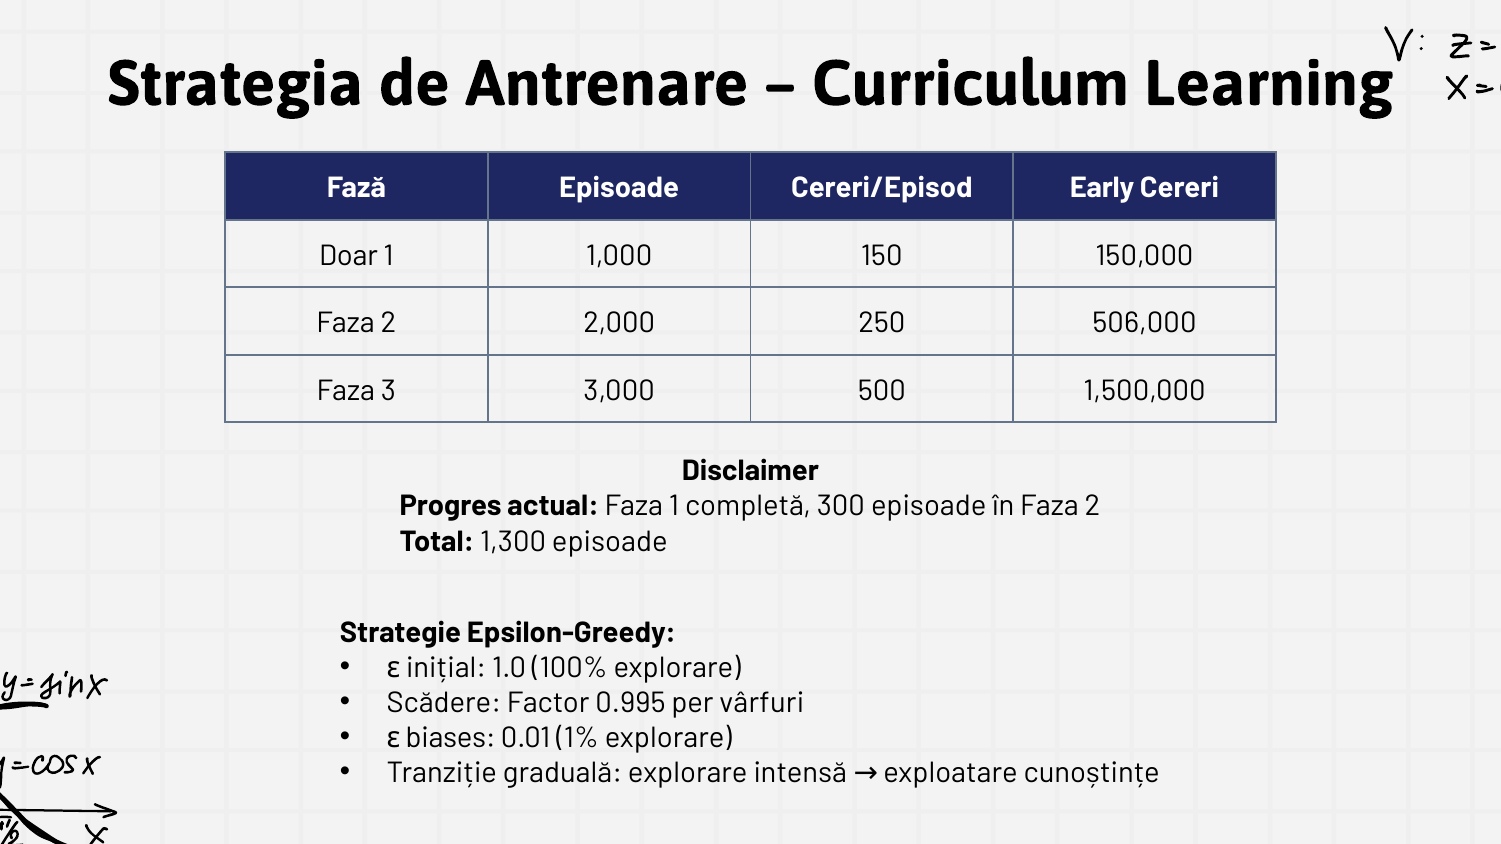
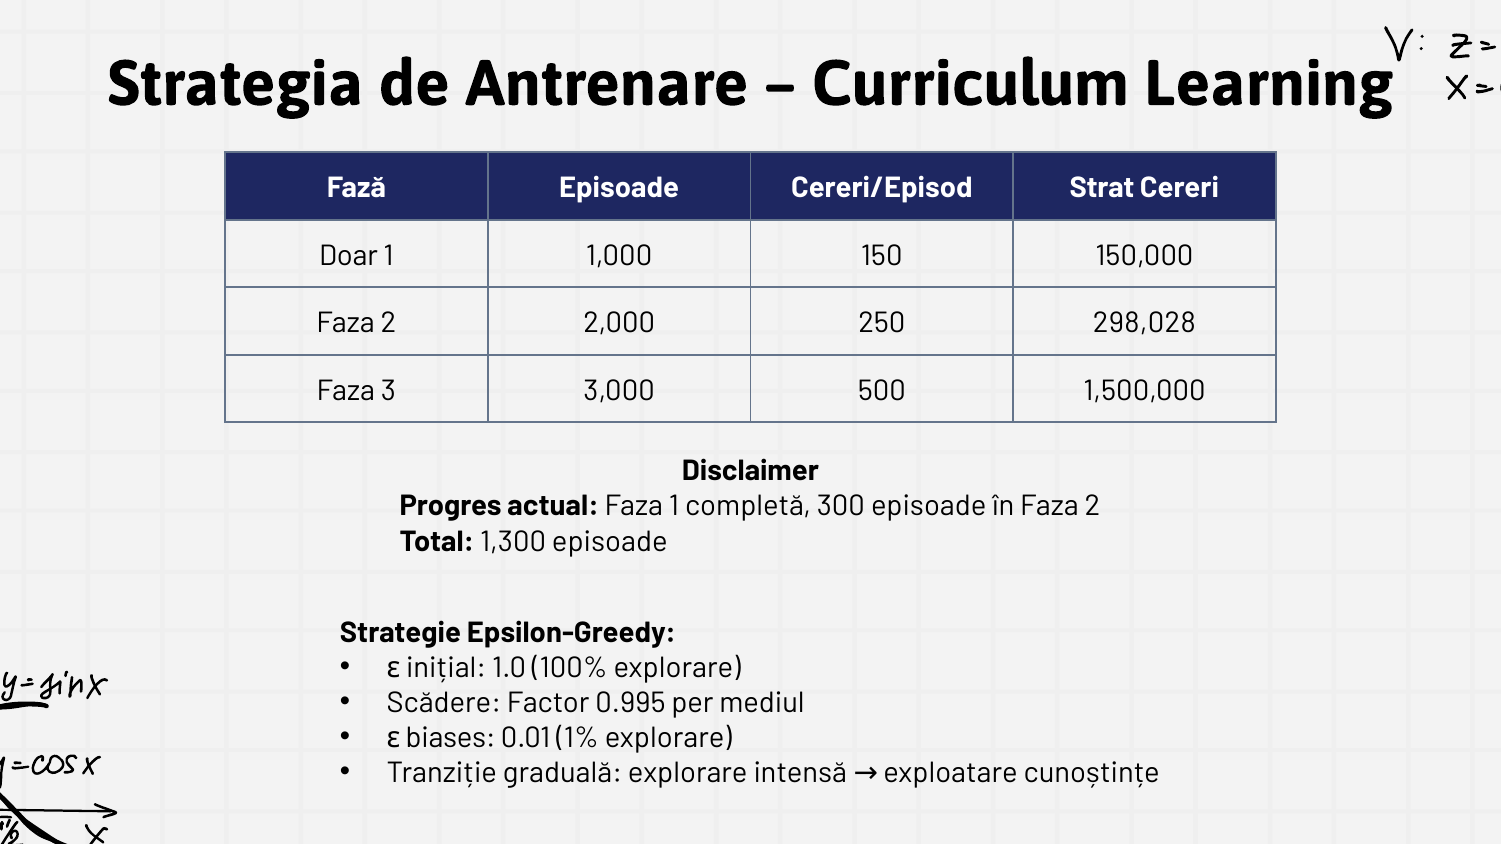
Early: Early -> Strat
506,000: 506,000 -> 298,028
vârfuri: vârfuri -> mediul
